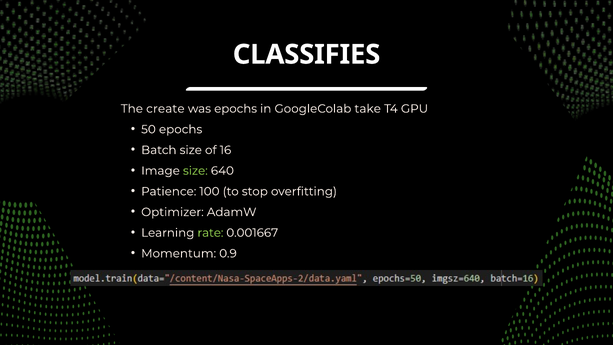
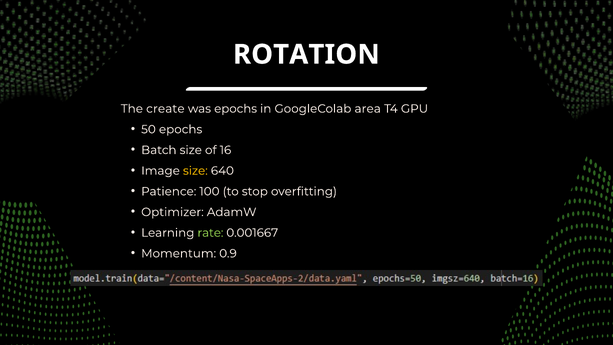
CLASSIFIES: CLASSIFIES -> ROTATION
take: take -> area
size at (195, 171) colour: light green -> yellow
